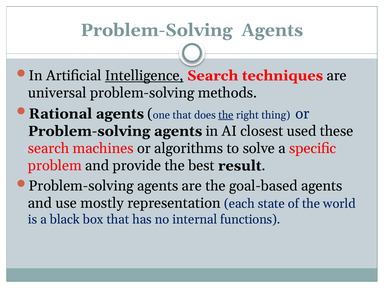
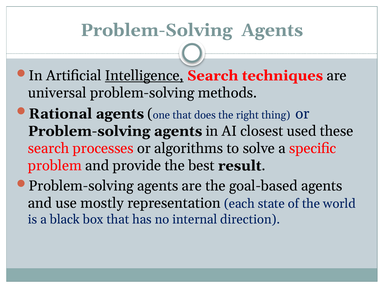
the at (226, 115) underline: present -> none
machines: machines -> processes
functions: functions -> direction
